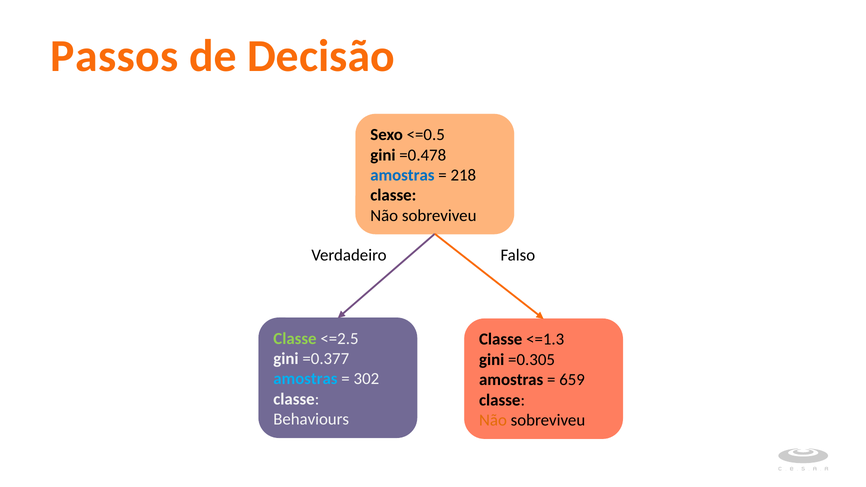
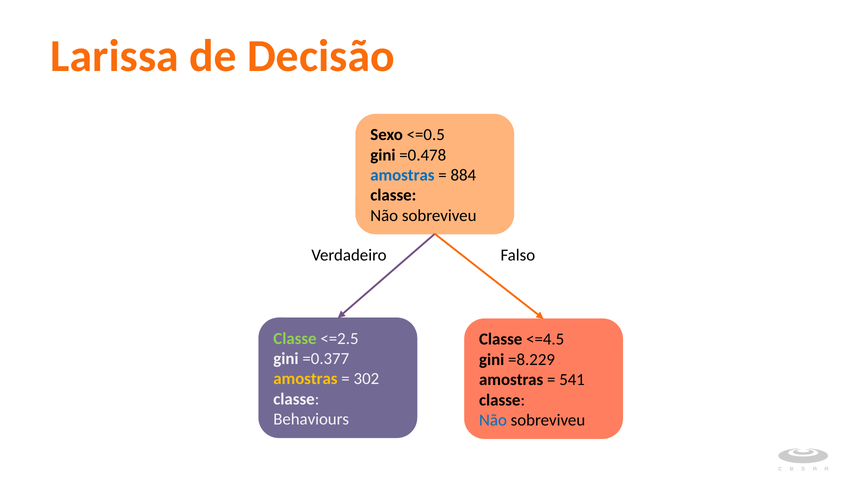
Passos: Passos -> Larissa
218: 218 -> 884
<=1.3: <=1.3 -> <=4.5
=0.305: =0.305 -> =8.229
amostras at (305, 379) colour: light blue -> yellow
659: 659 -> 541
Não at (493, 420) colour: orange -> blue
